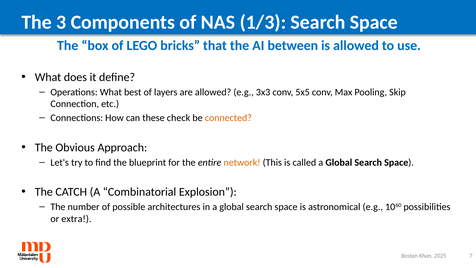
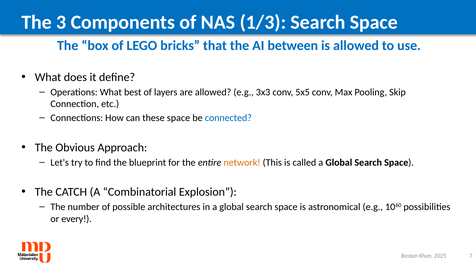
these check: check -> space
connected colour: orange -> blue
extra: extra -> every
